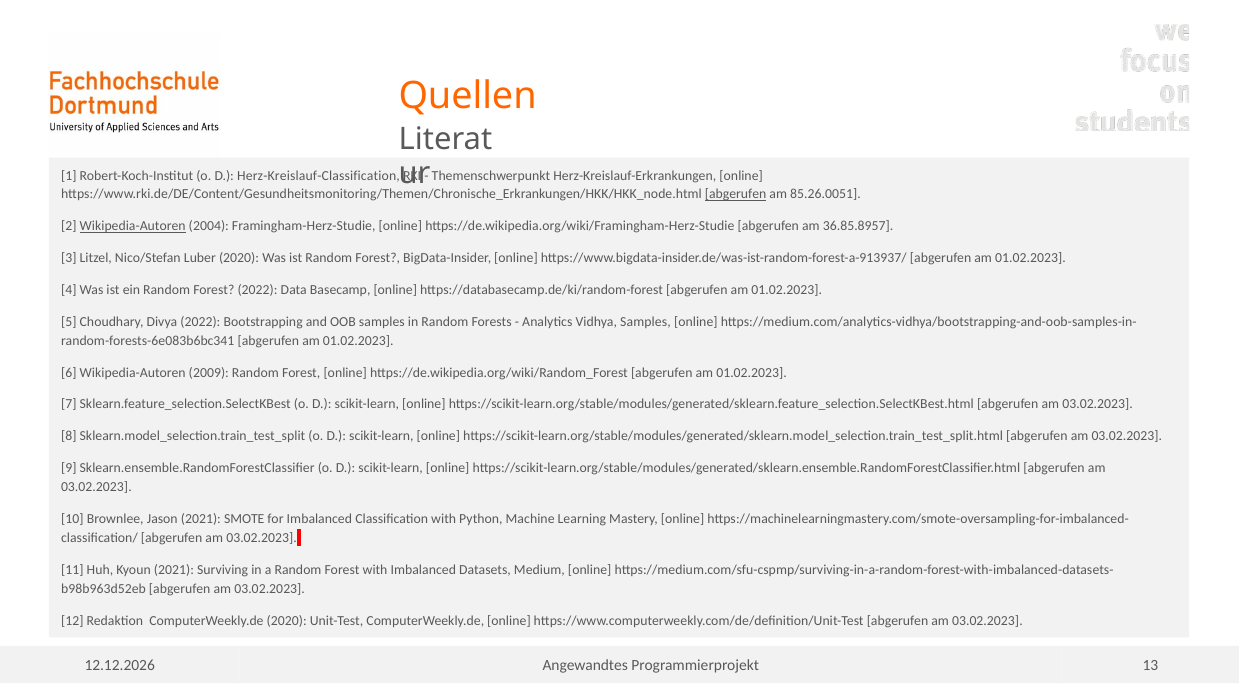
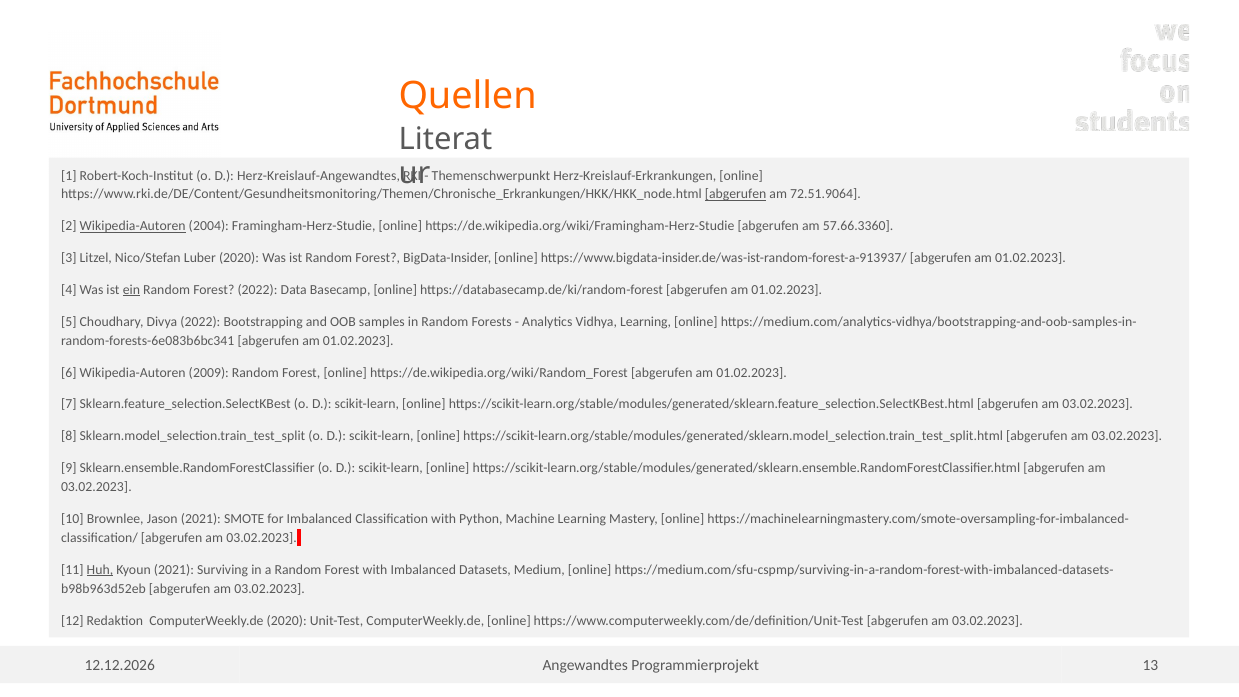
Herz-Kreislauf-Classification: Herz-Kreislauf-Classification -> Herz-Kreislauf-Angewandtes
85.26.0051: 85.26.0051 -> 72.51.9064
36.85.8957: 36.85.8957 -> 57.66.3360
ein underline: none -> present
Vidhya Samples: Samples -> Learning
Huh underline: none -> present
